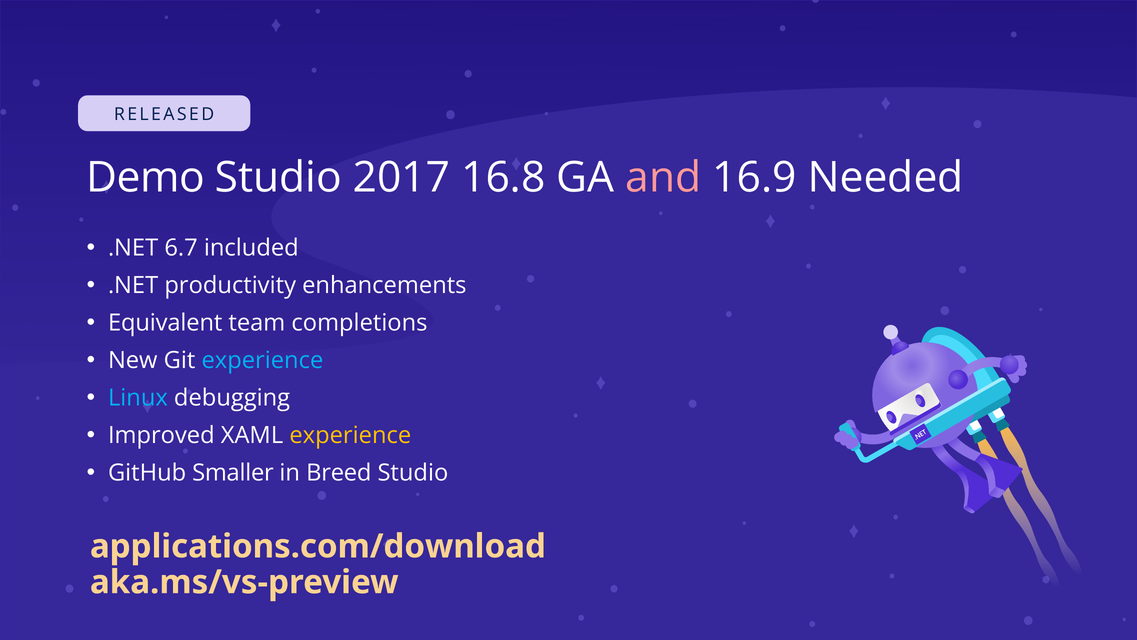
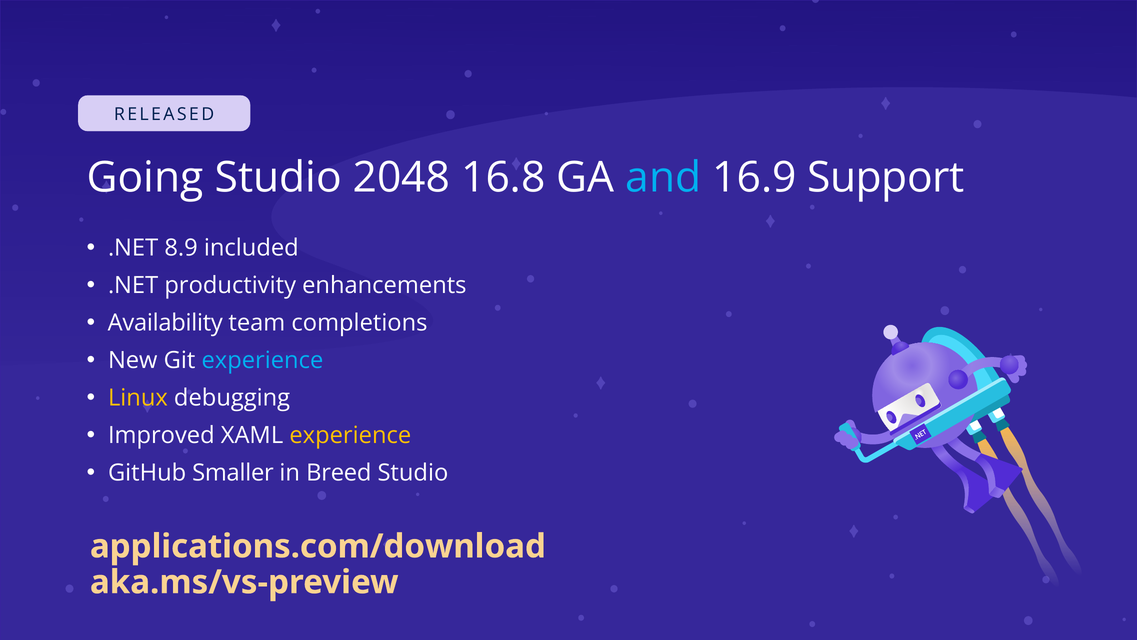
Demo: Demo -> Going
2017: 2017 -> 2048
and colour: pink -> light blue
Needed: Needed -> Support
6.7: 6.7 -> 8.9
Equivalent: Equivalent -> Availability
Linux colour: light blue -> yellow
